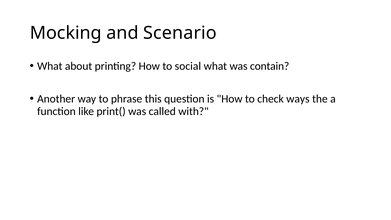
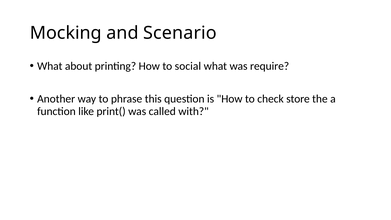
contain: contain -> require
ways: ways -> store
